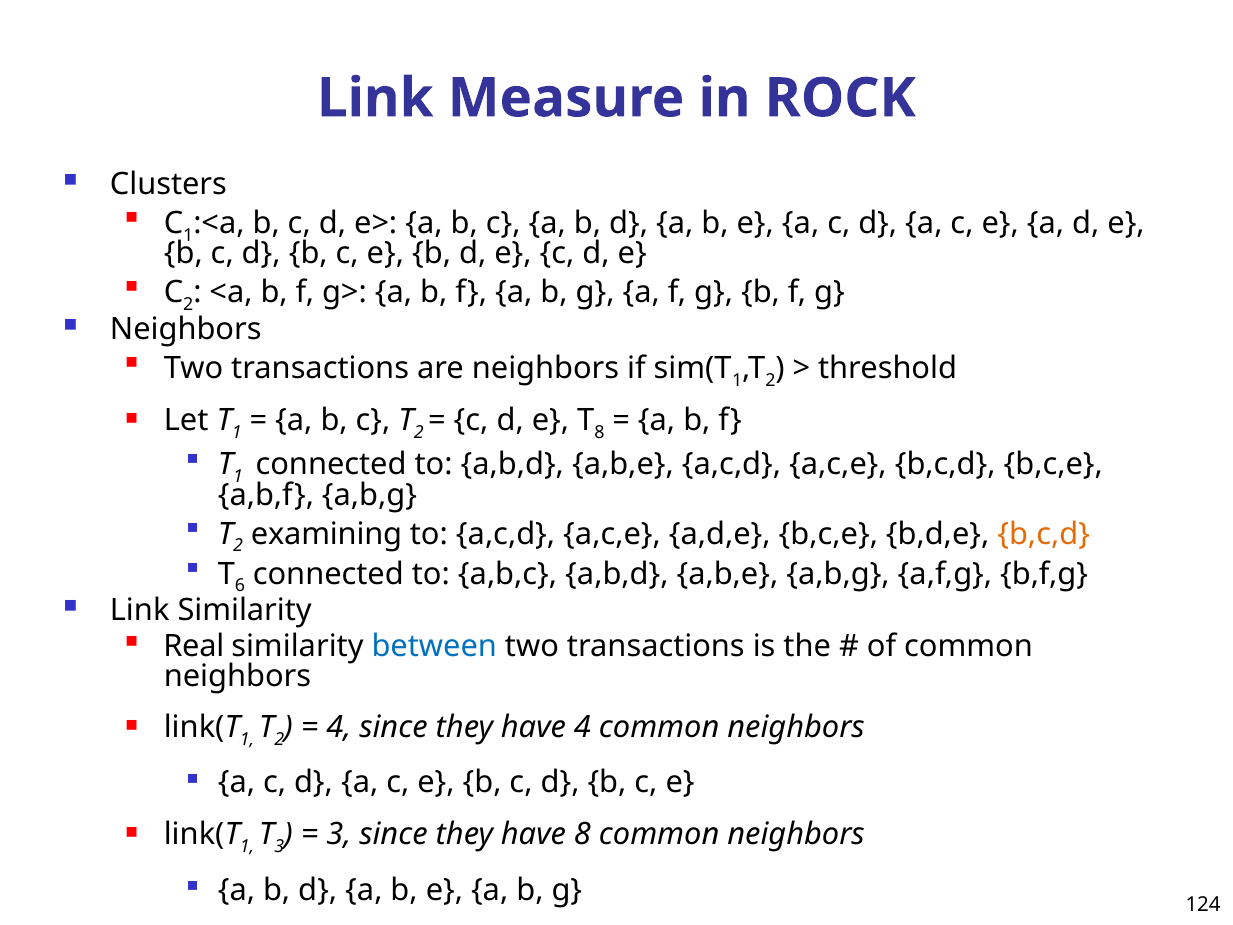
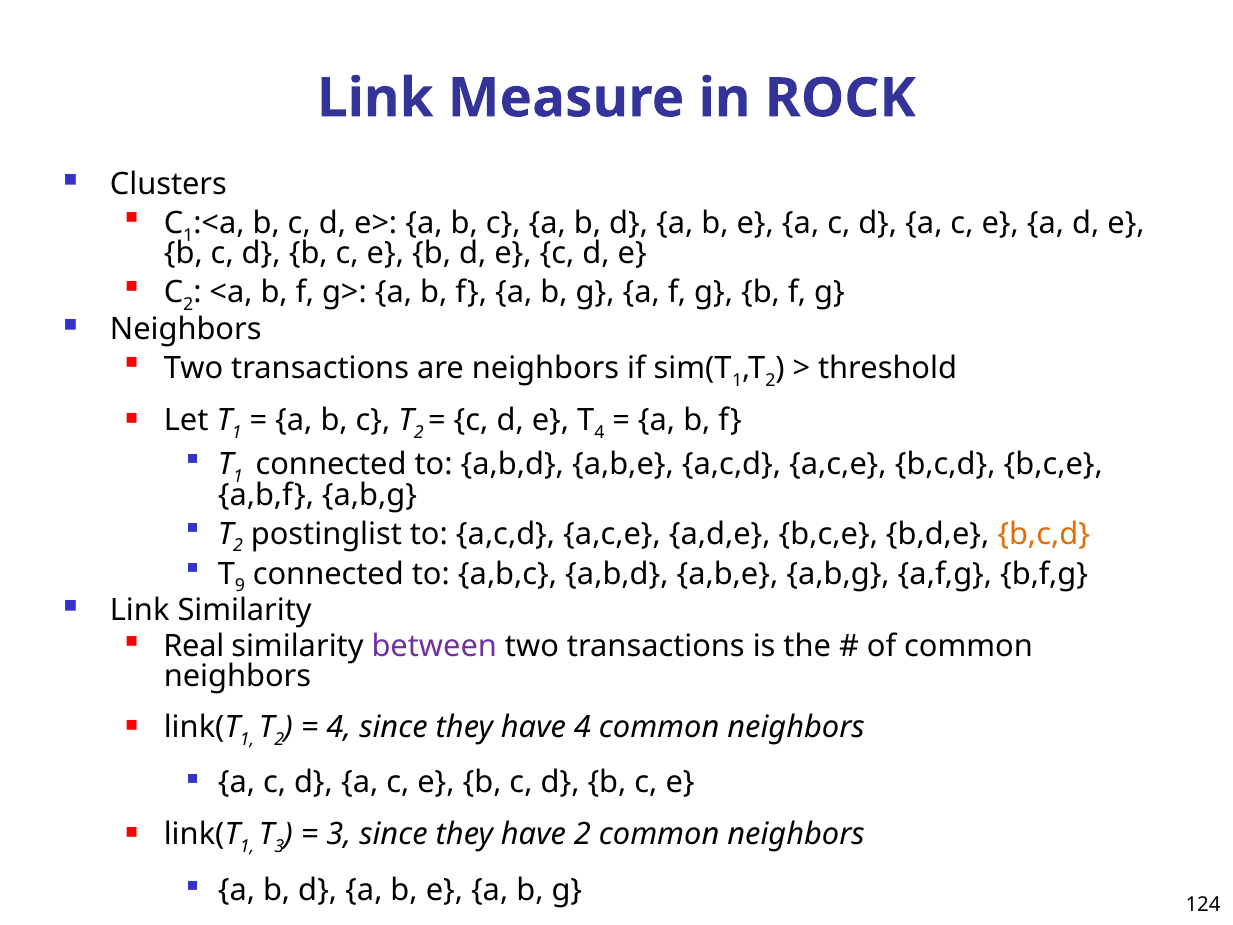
8 at (599, 432): 8 -> 4
examining: examining -> postinglist
6: 6 -> 9
between colour: blue -> purple
have 8: 8 -> 2
